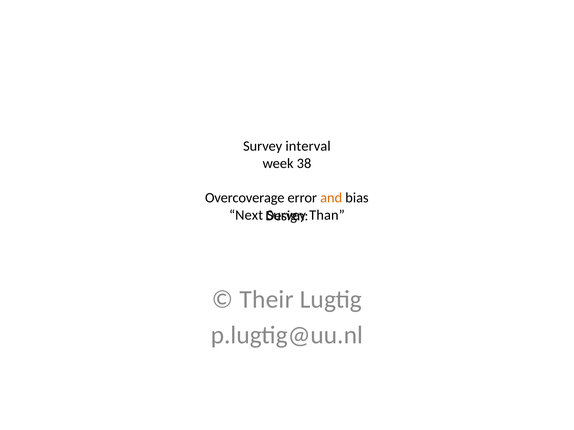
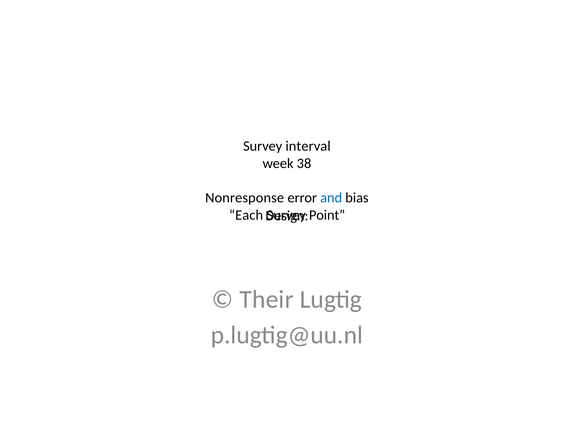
Overcoverage: Overcoverage -> Nonresponse
and colour: orange -> blue
Next: Next -> Each
Than: Than -> Point
